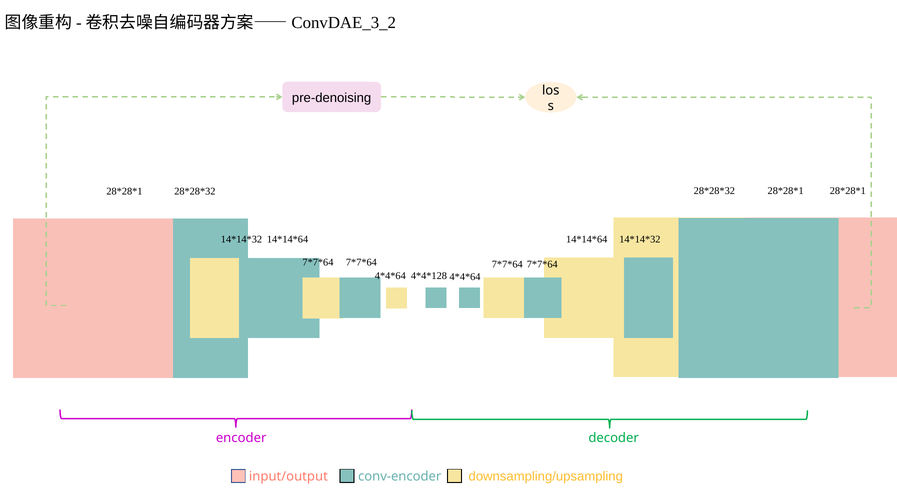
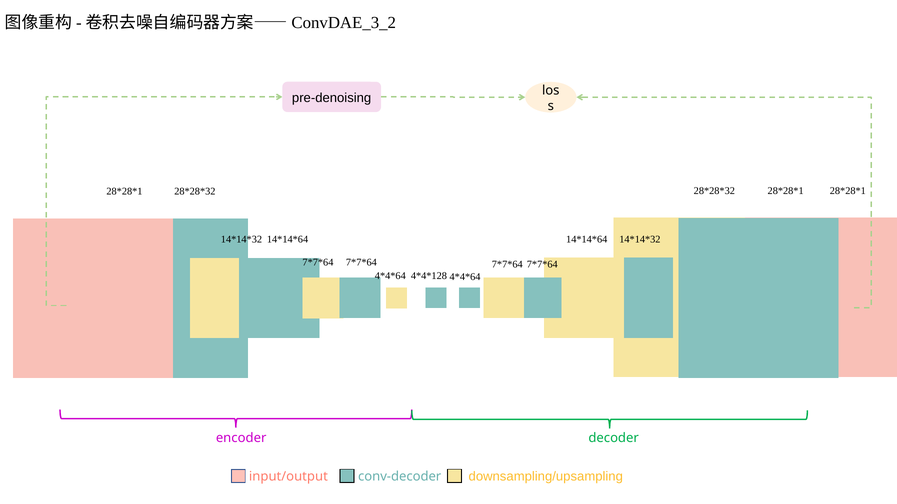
conv-encoder: conv-encoder -> conv-decoder
